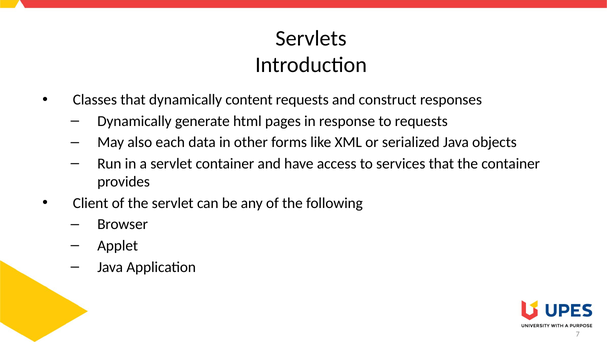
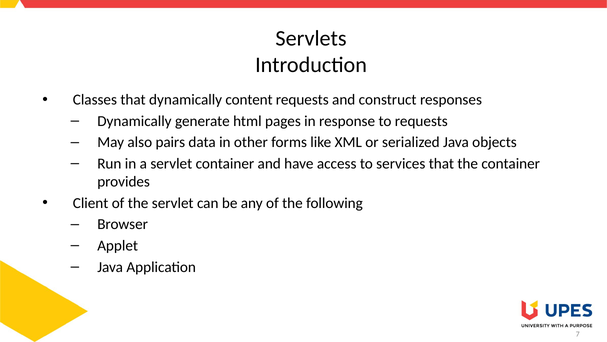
each: each -> pairs
